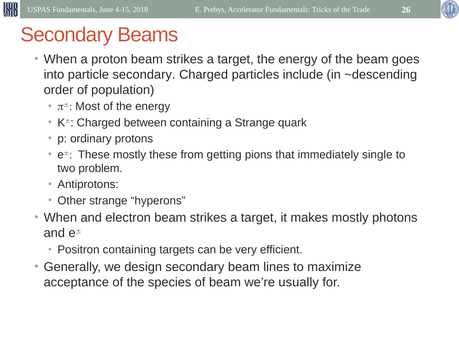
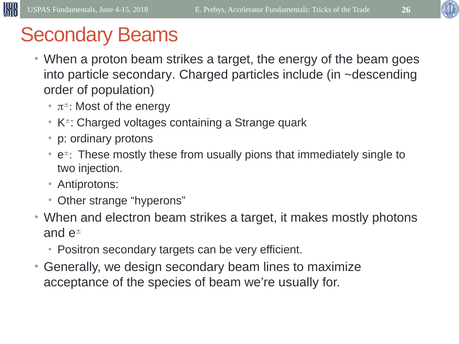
between: between -> voltages
from getting: getting -> usually
problem: problem -> injection
Positron containing: containing -> secondary
